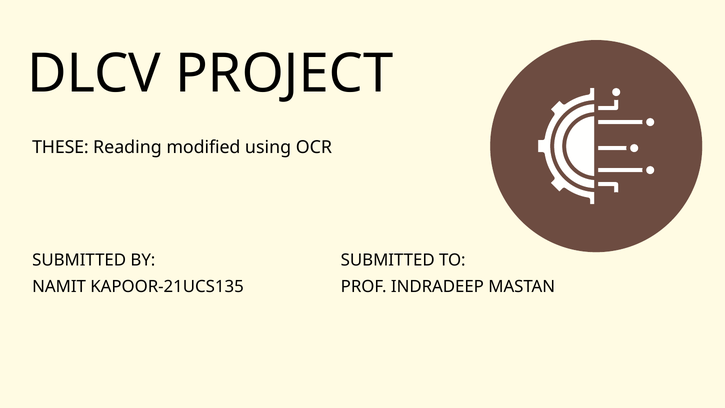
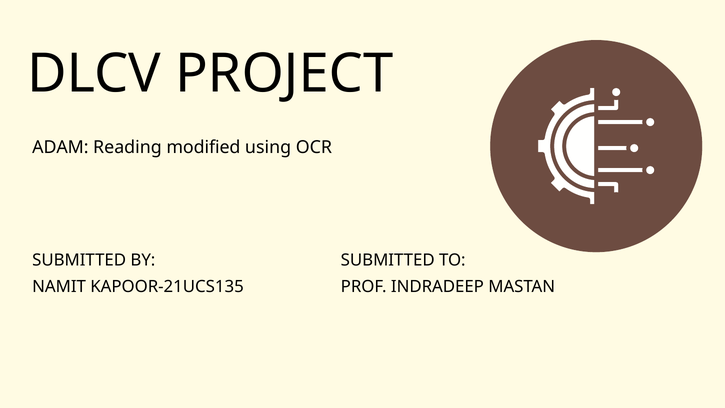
THESE: THESE -> ADAM
